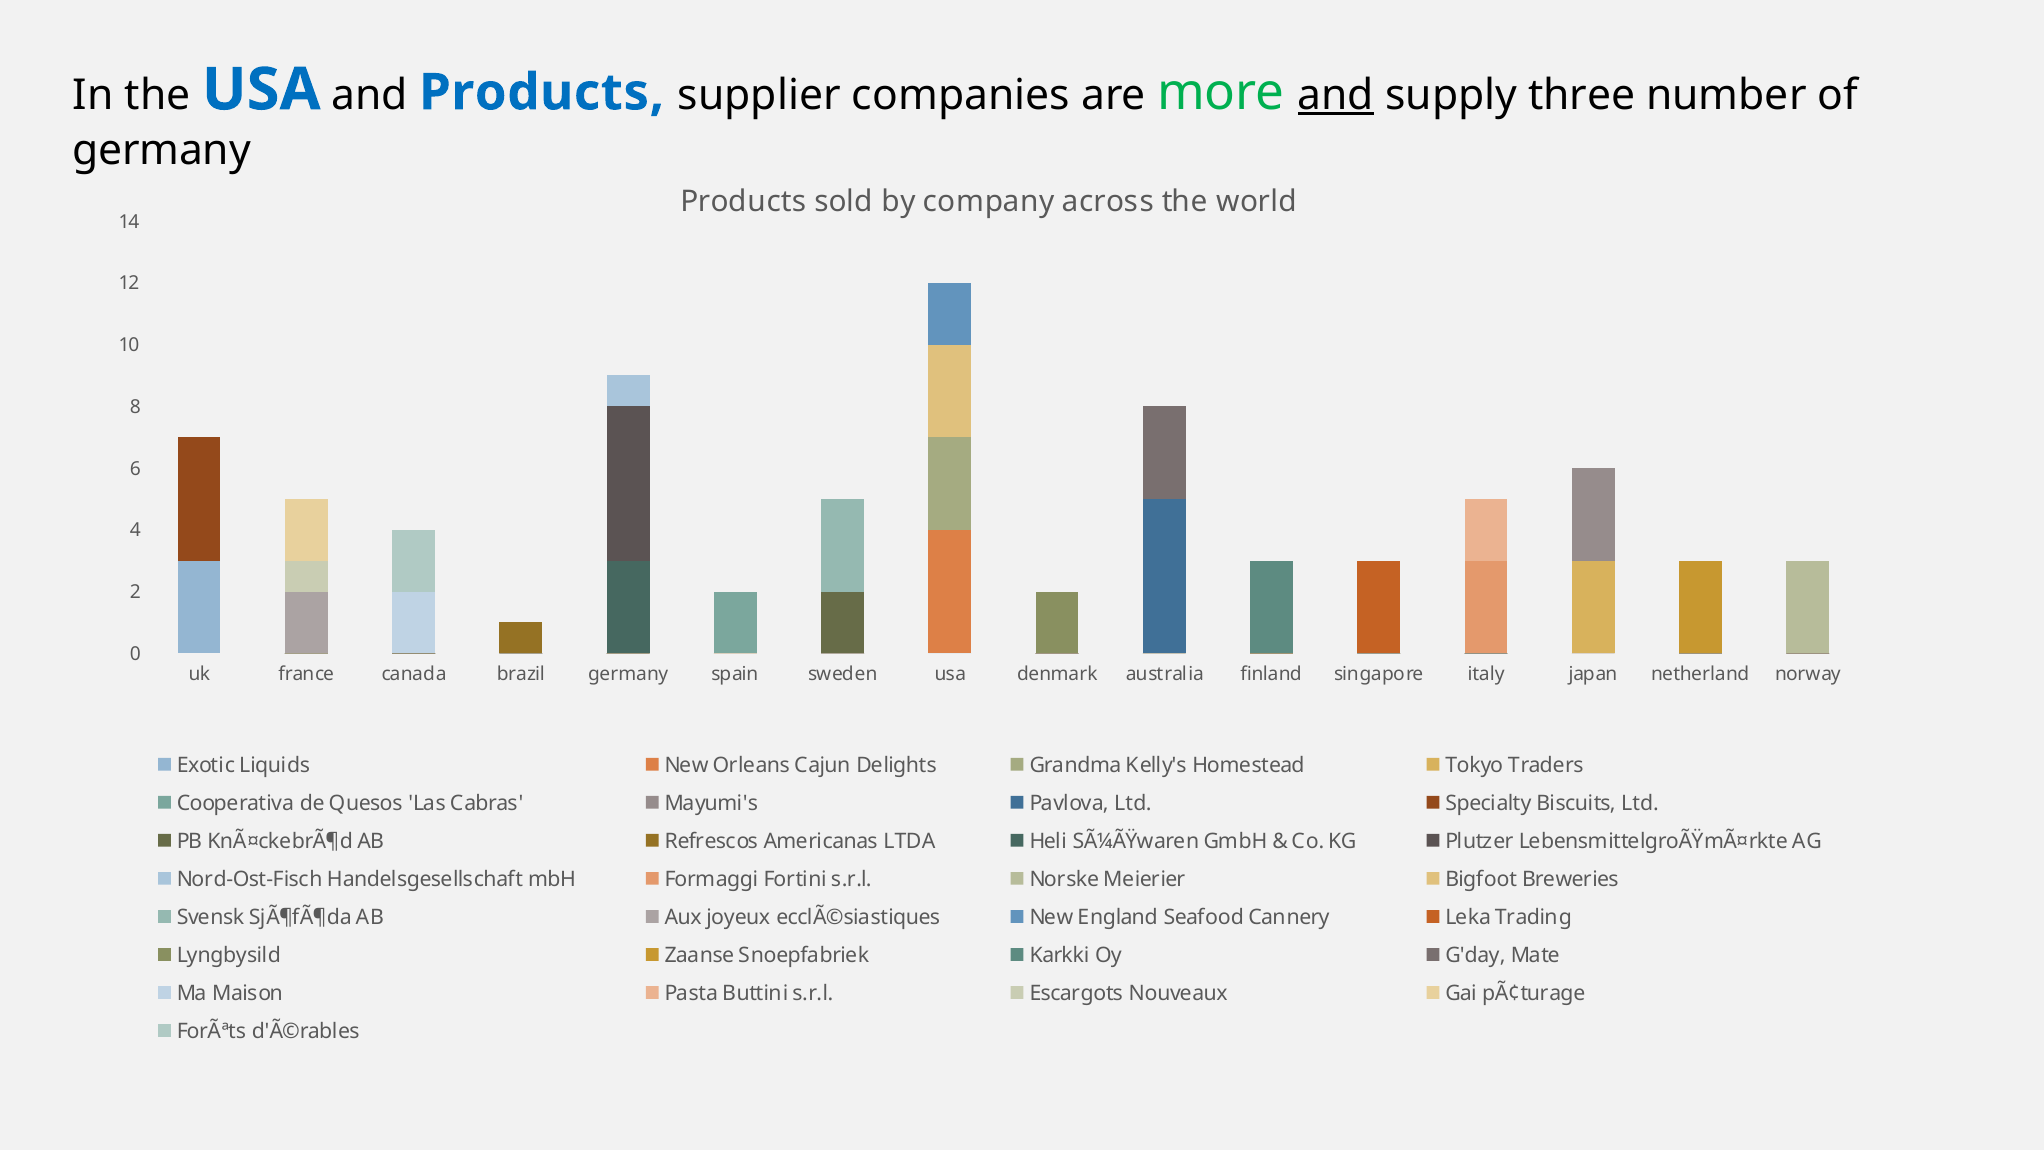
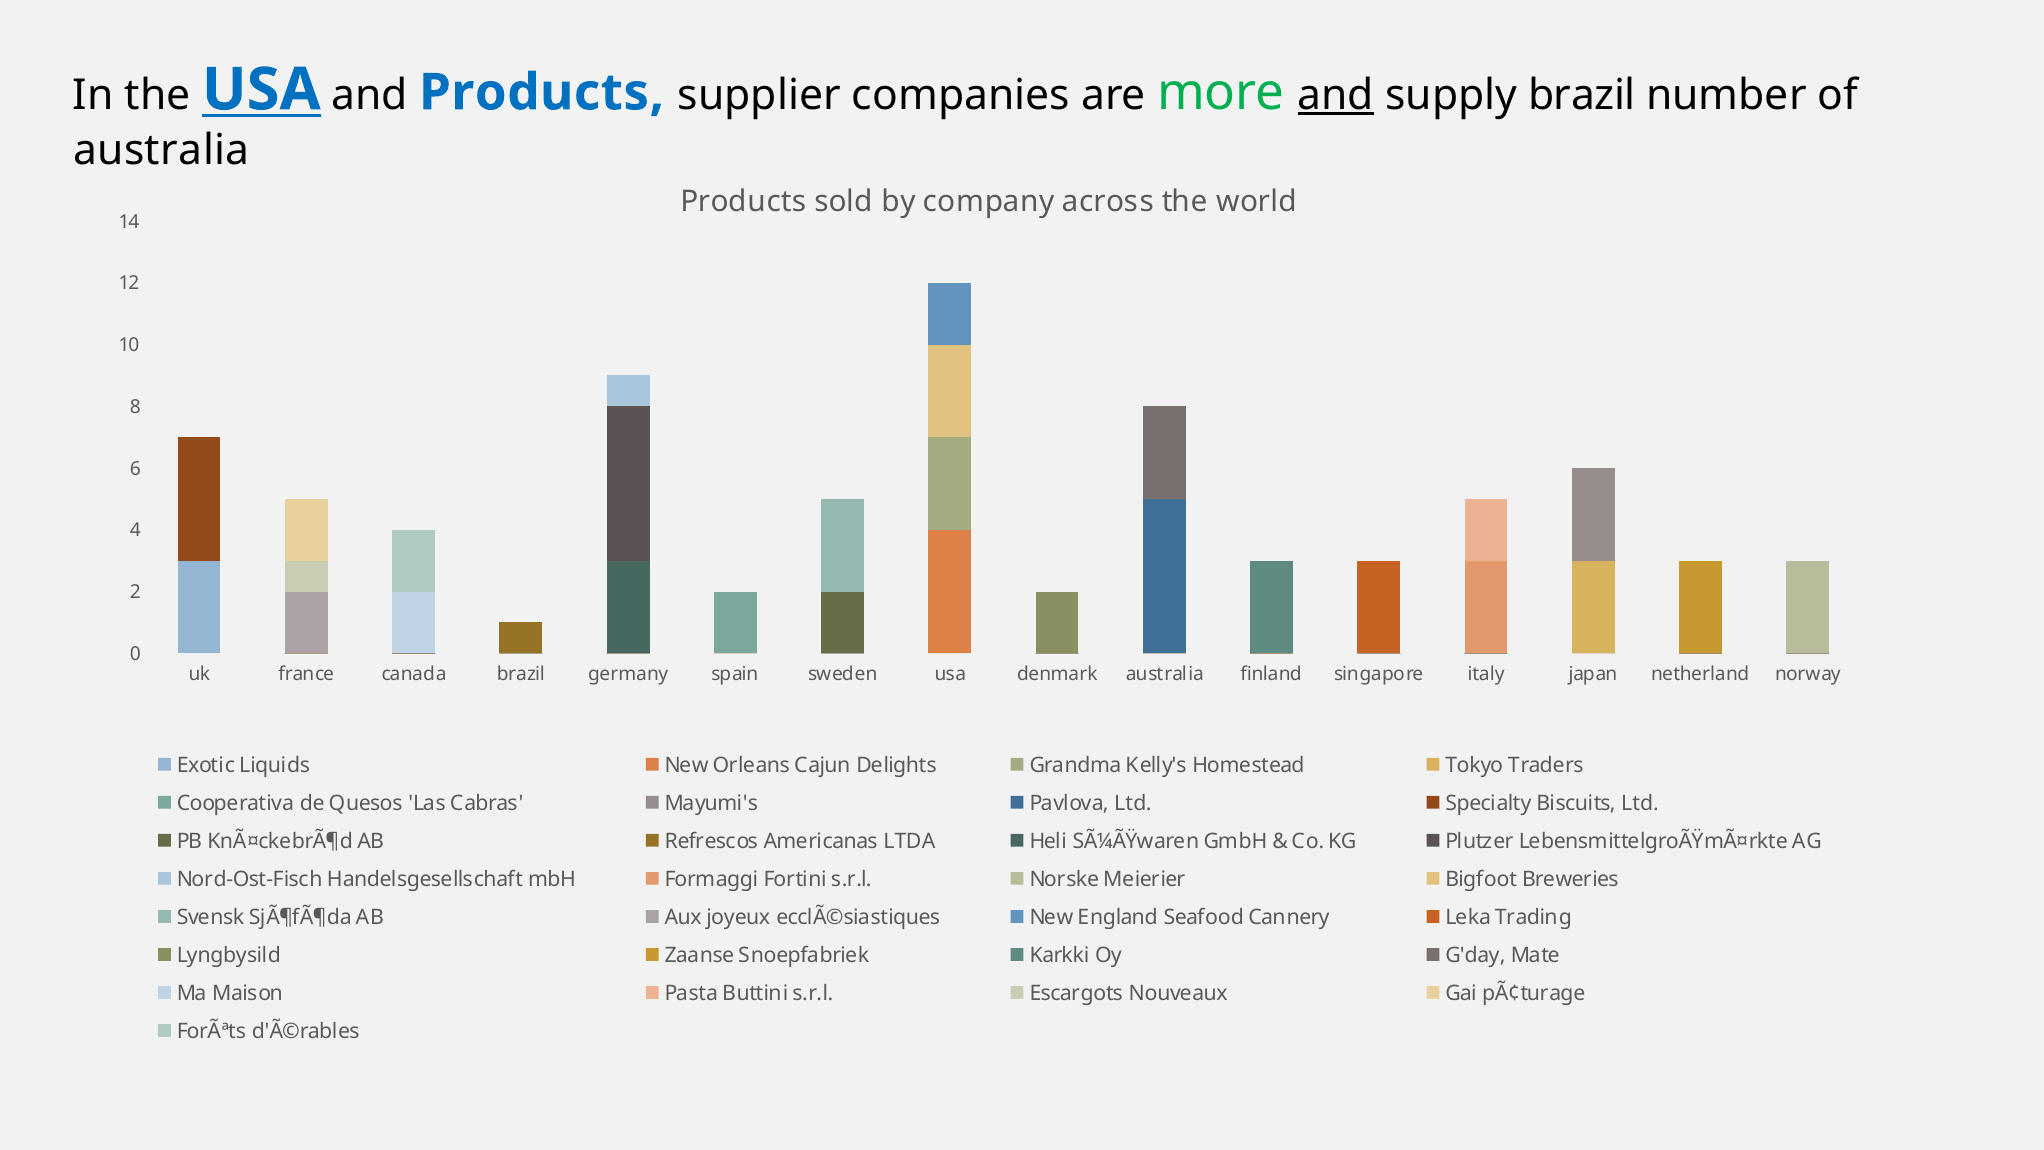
USA at (261, 90) underline: none -> present
supply three: three -> brazil
germany at (162, 150): germany -> australia
